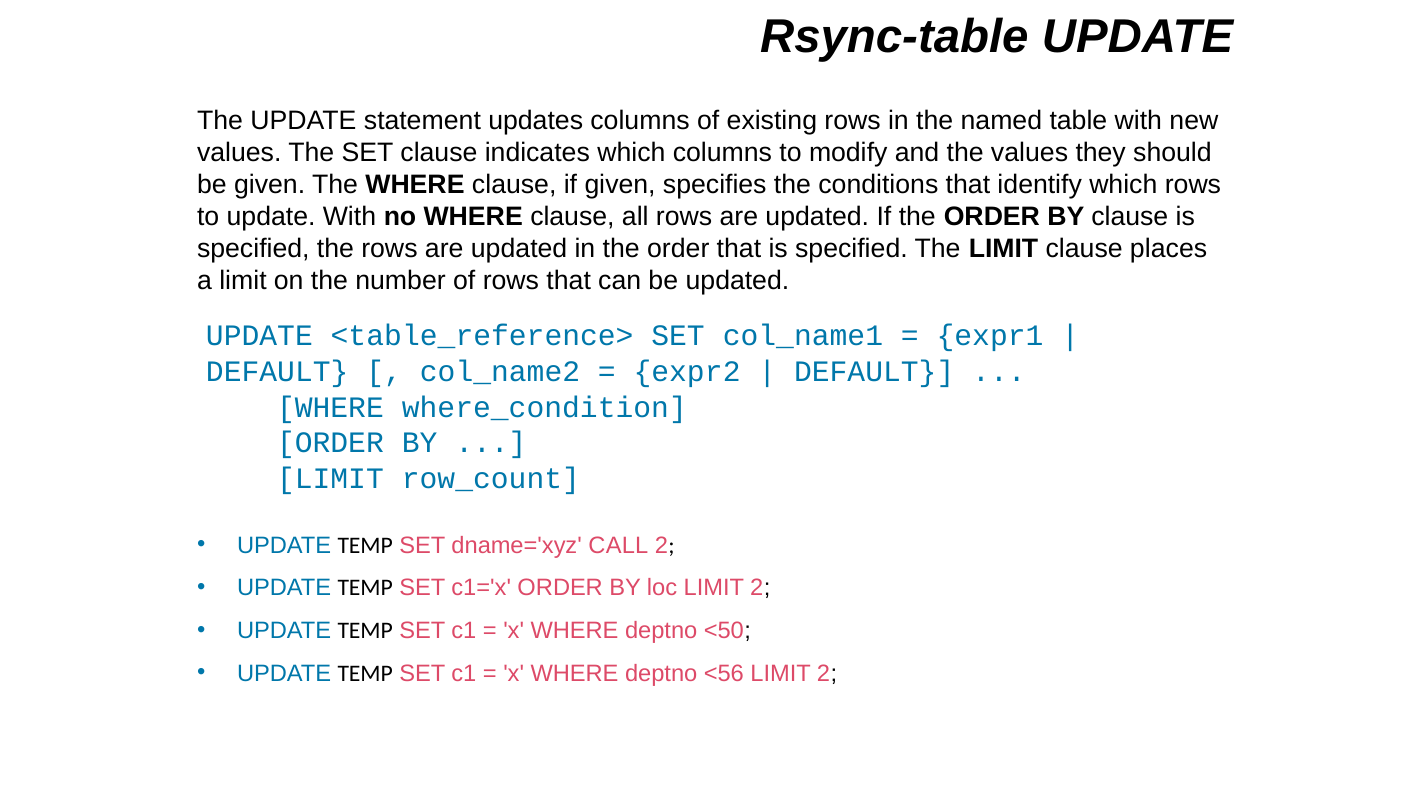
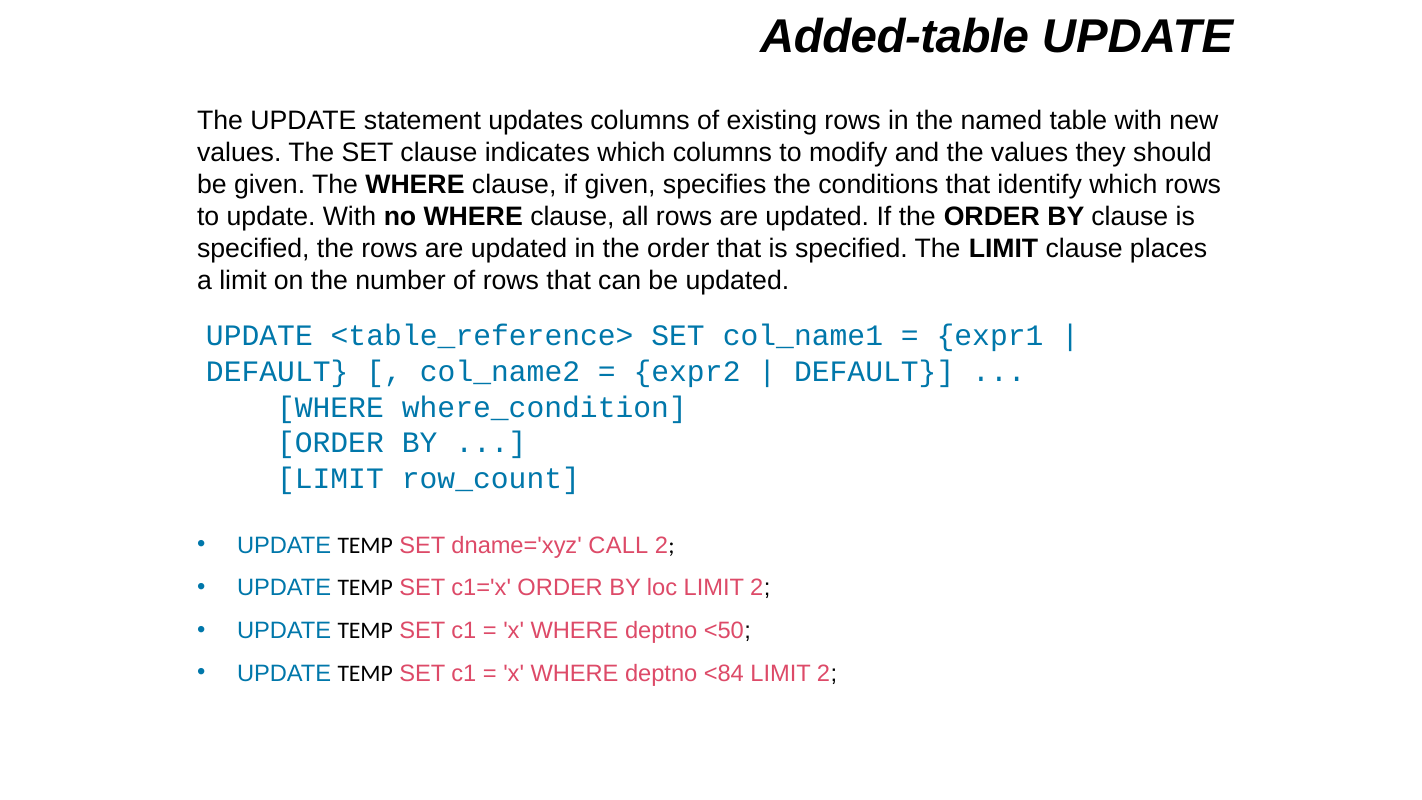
Rsync-table: Rsync-table -> Added-table
<56: <56 -> <84
